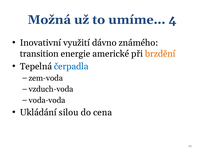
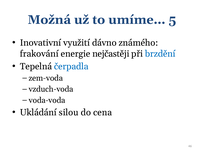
4: 4 -> 5
transition: transition -> frakování
americké: americké -> nejčastěji
brzdění colour: orange -> blue
